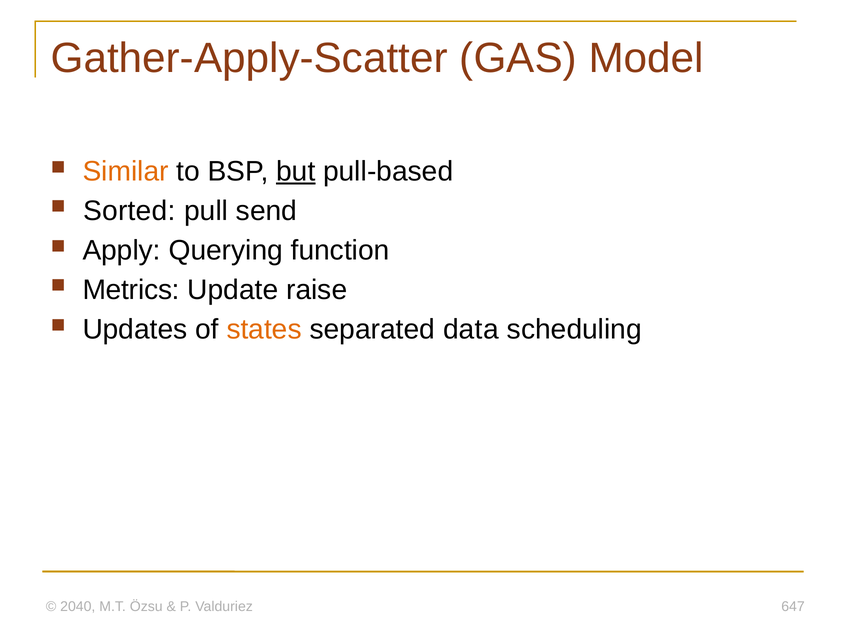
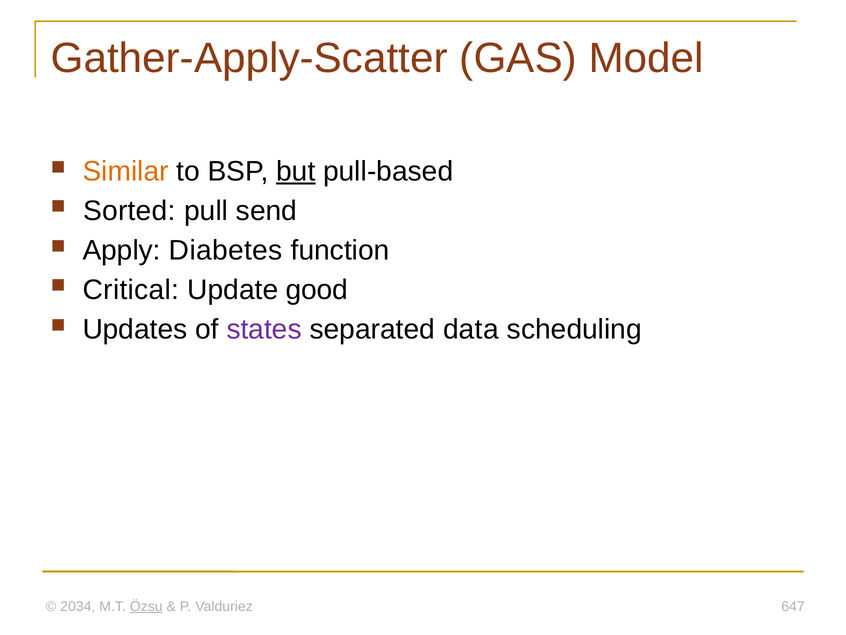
Querying: Querying -> Diabetes
Metrics: Metrics -> Critical
raise: raise -> good
states colour: orange -> purple
2040: 2040 -> 2034
Özsu underline: none -> present
